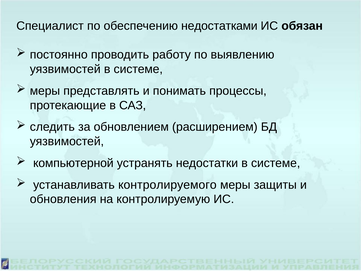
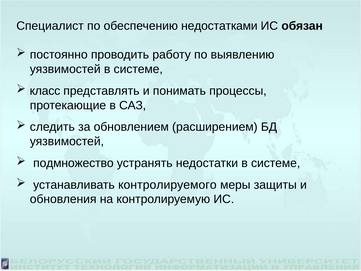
меры at (45, 91): меры -> класс
компьютерной: компьютерной -> подмножество
